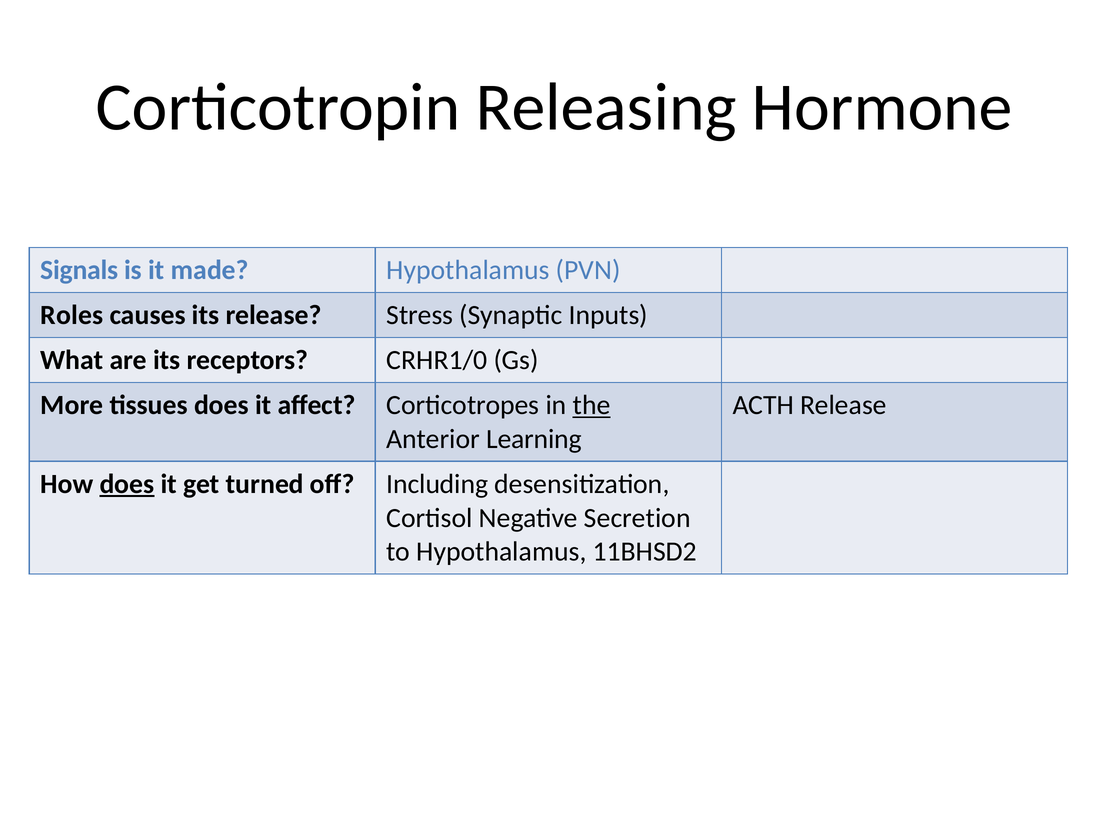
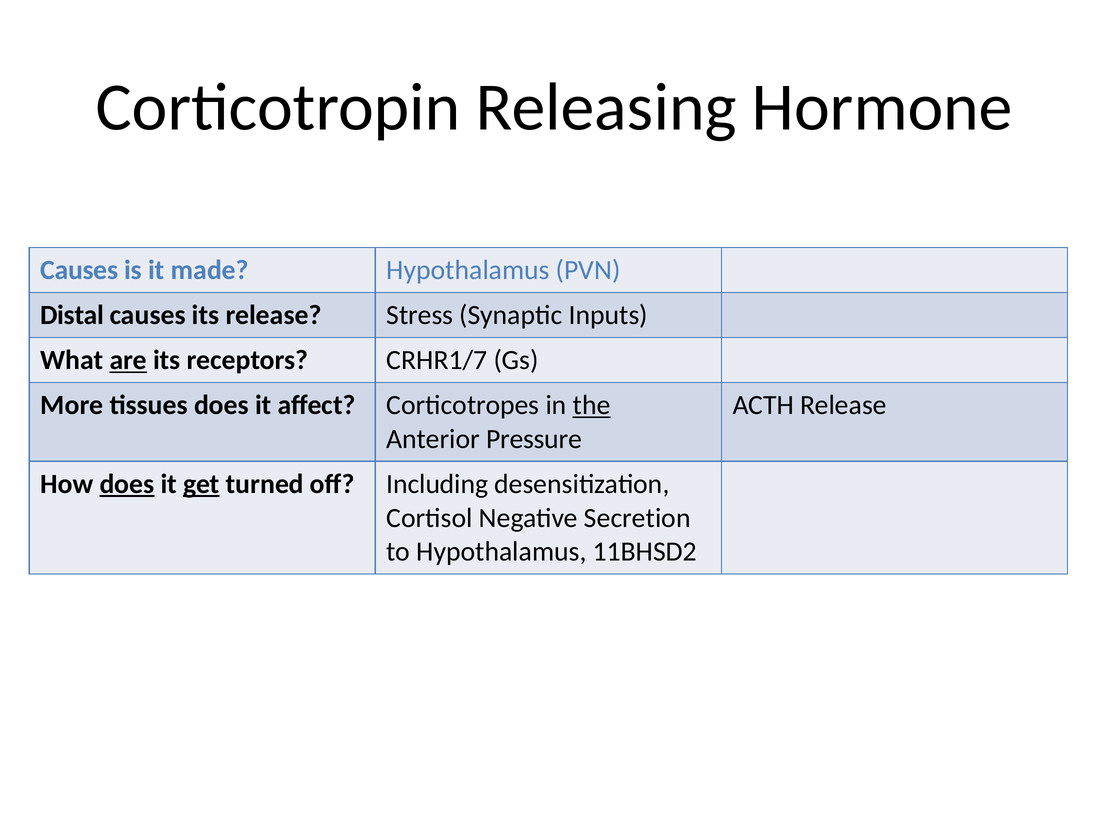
Signals at (79, 270): Signals -> Causes
Roles: Roles -> Distal
are underline: none -> present
CRHR1/0: CRHR1/0 -> CRHR1/7
Learning: Learning -> Pressure
get underline: none -> present
